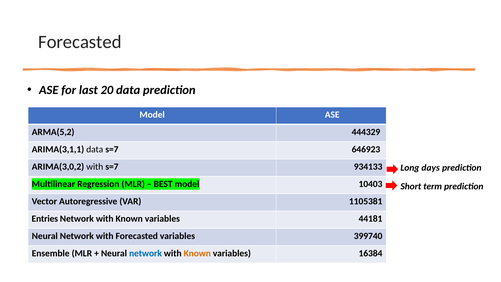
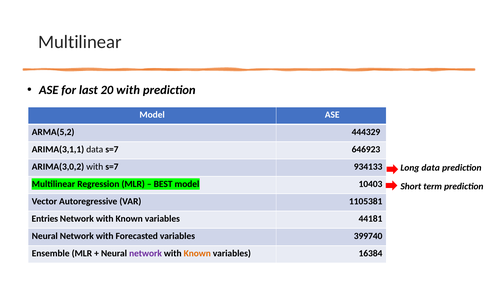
Forecasted at (80, 42): Forecasted -> Multilinear
20 data: data -> with
Long days: days -> data
network at (145, 253) colour: blue -> purple
